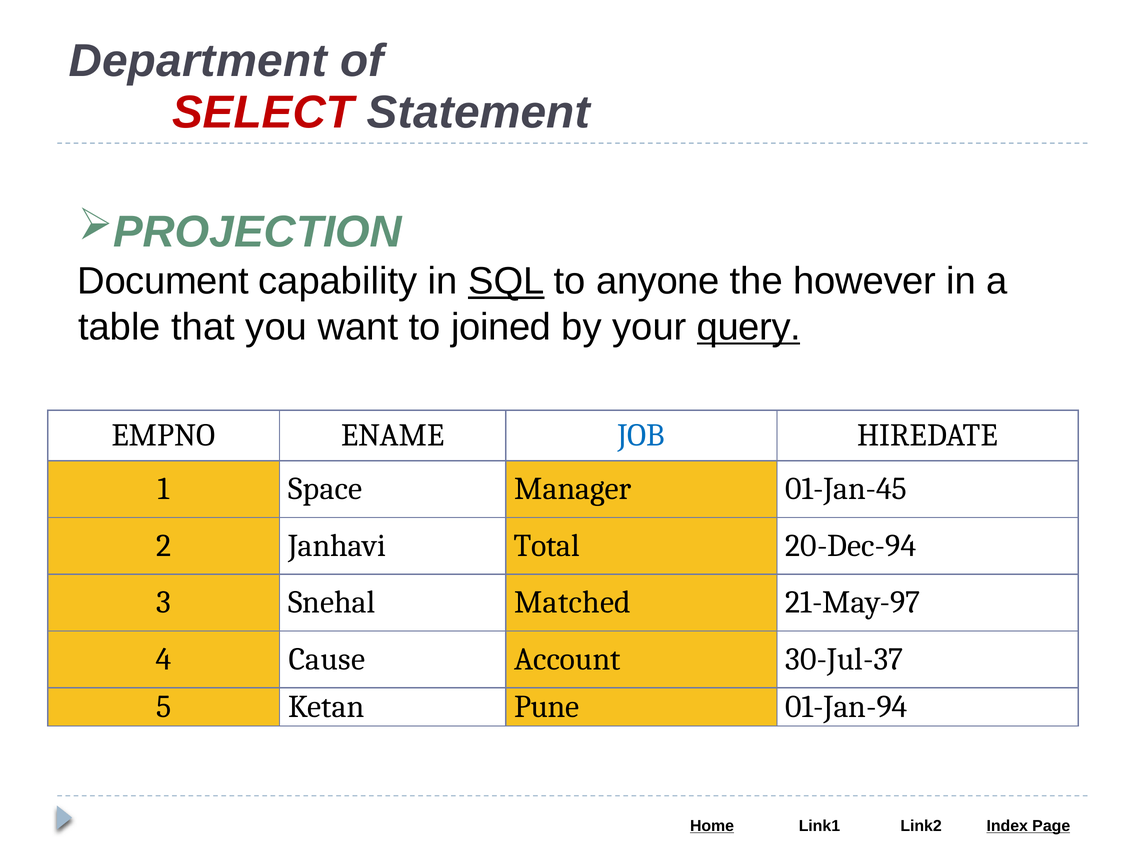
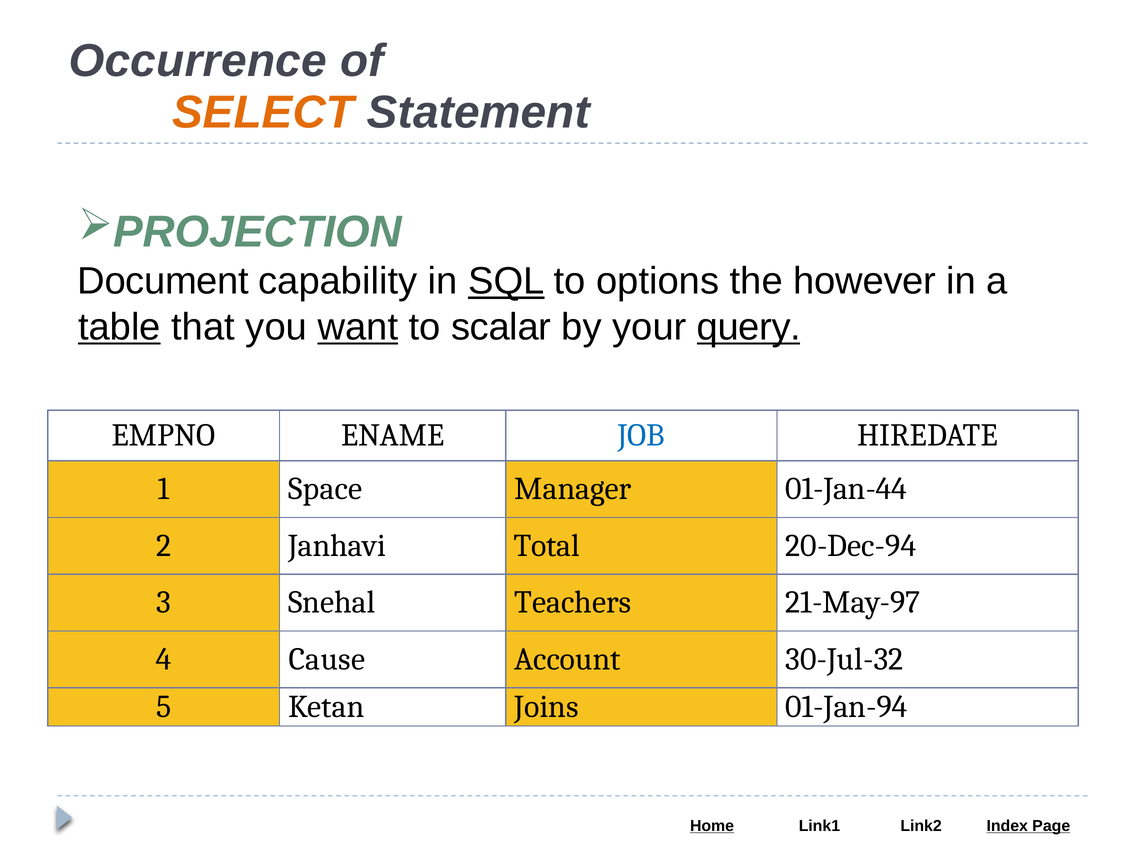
Department: Department -> Occurrence
SELECT colour: red -> orange
anyone: anyone -> options
table underline: none -> present
want underline: none -> present
joined: joined -> scalar
01-Jan-45: 01-Jan-45 -> 01-Jan-44
Matched: Matched -> Teachers
30-Jul-37: 30-Jul-37 -> 30-Jul-32
Pune: Pune -> Joins
